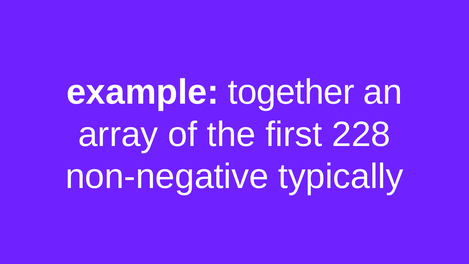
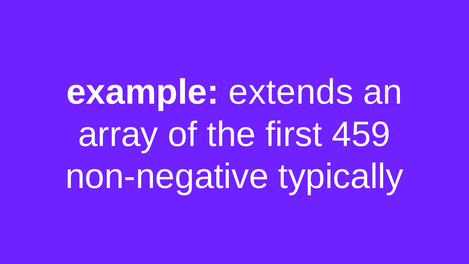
together: together -> extends
228: 228 -> 459
